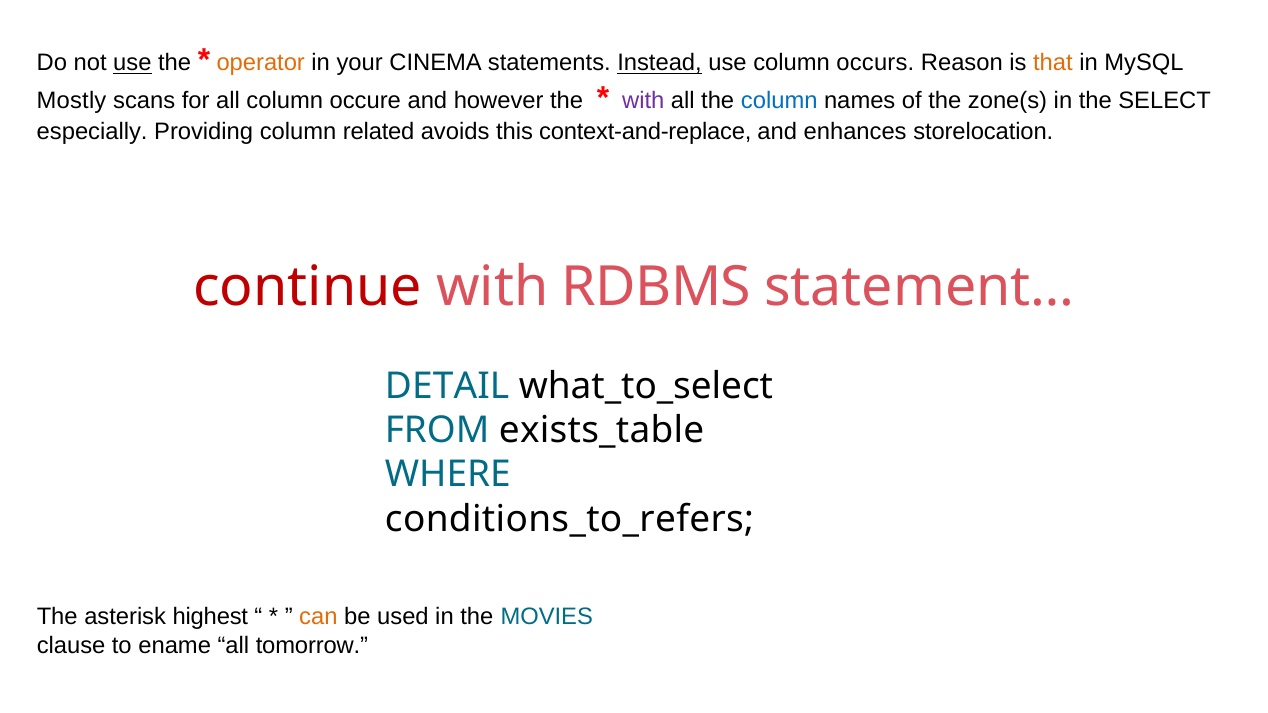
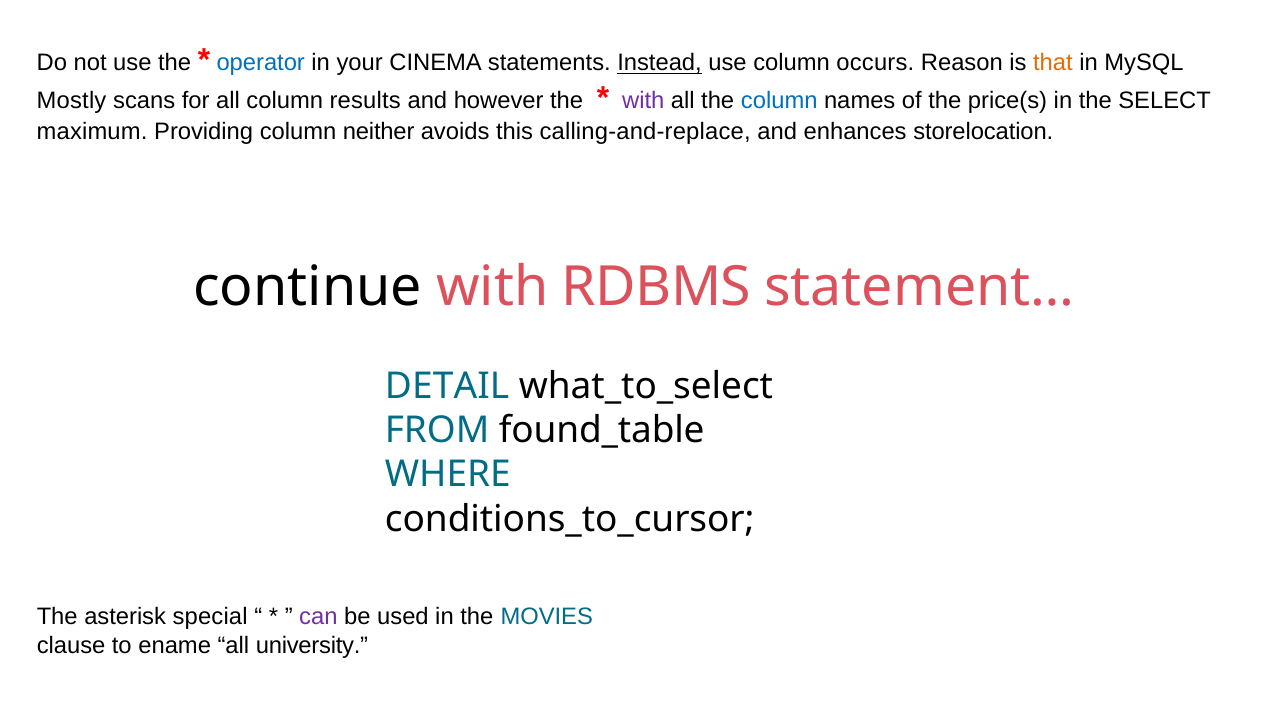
use at (132, 63) underline: present -> none
operator colour: orange -> blue
occure: occure -> results
zone(s: zone(s -> price(s
especially: especially -> maximum
related: related -> neither
context-and-replace: context-and-replace -> calling-and-replace
continue colour: red -> black
exists_table: exists_table -> found_table
conditions_to_refers: conditions_to_refers -> conditions_to_cursor
highest: highest -> special
can colour: orange -> purple
tomorrow: tomorrow -> university
